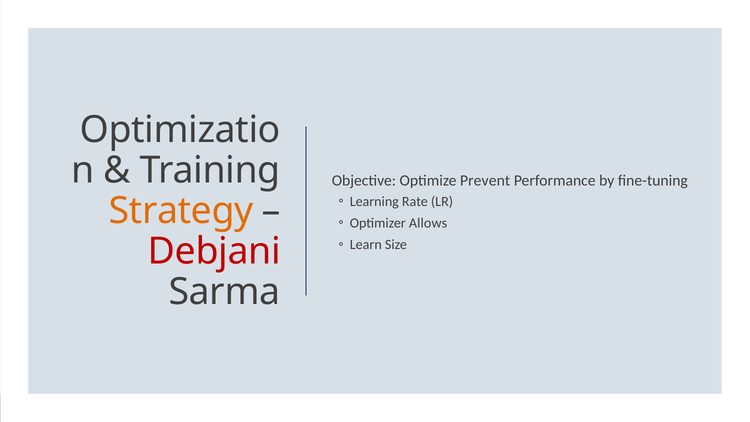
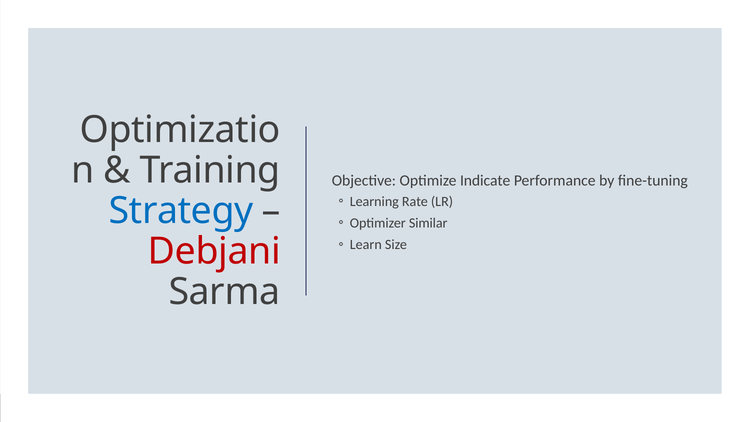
Prevent: Prevent -> Indicate
Strategy colour: orange -> blue
Allows: Allows -> Similar
